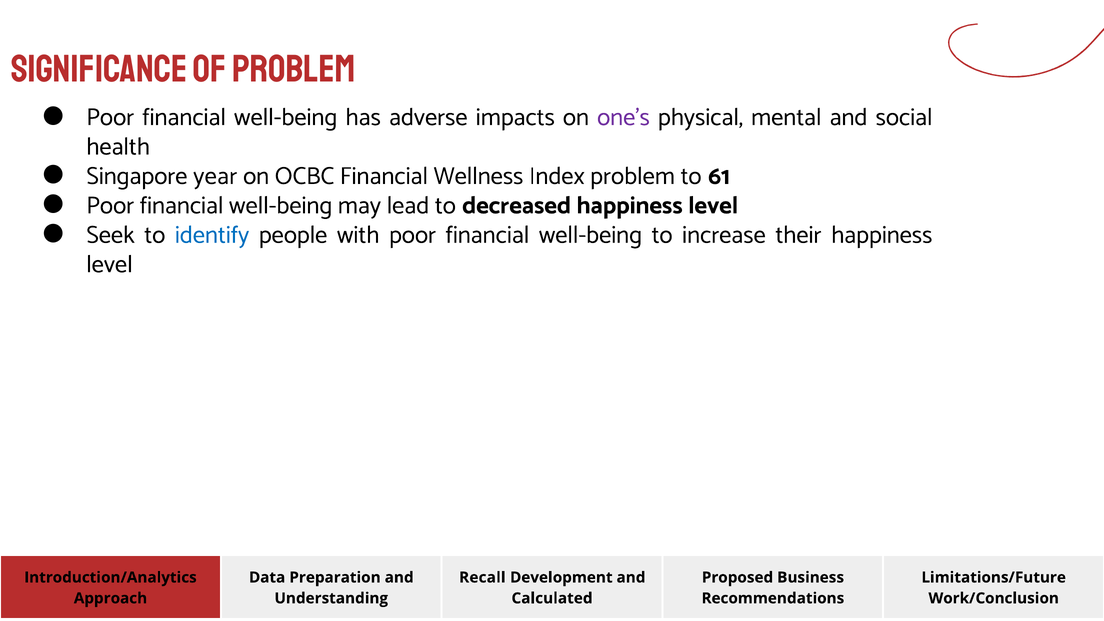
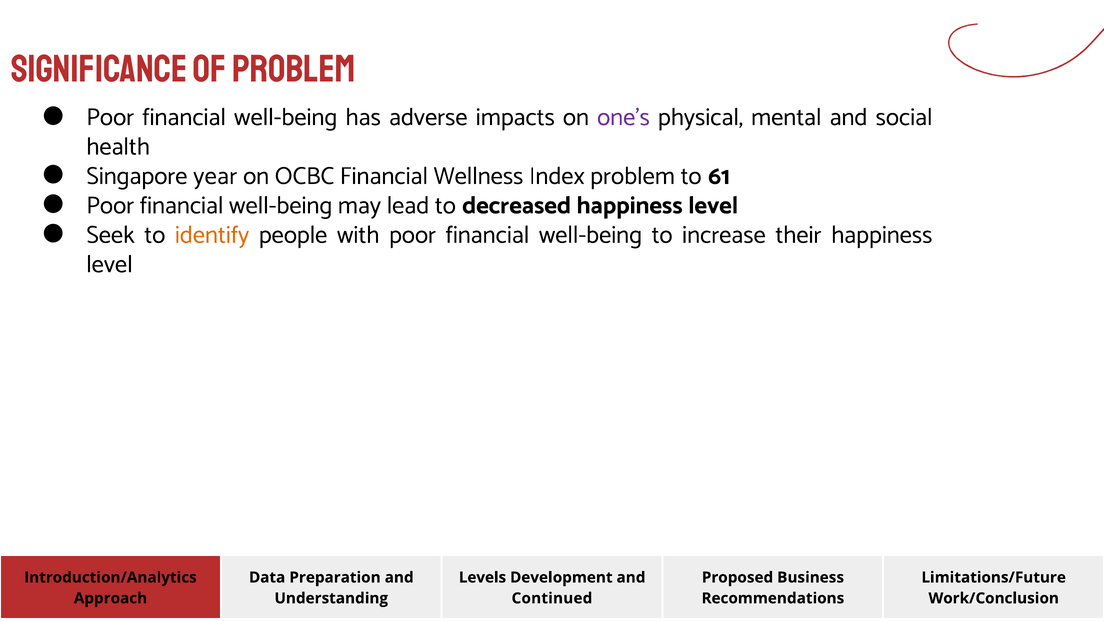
identify colour: blue -> orange
Recall: Recall -> Levels
Calculated: Calculated -> Continued
